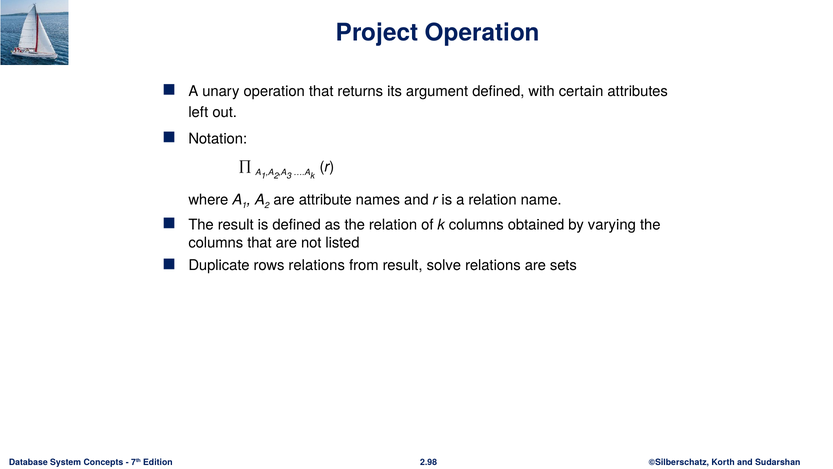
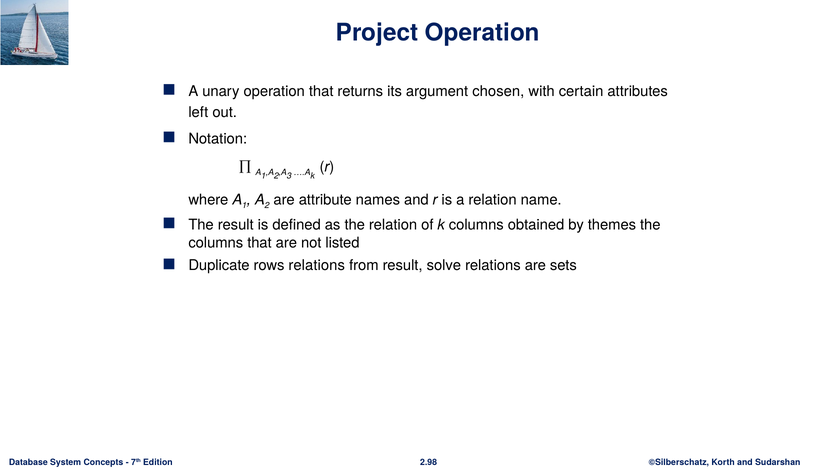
argument defined: defined -> chosen
varying: varying -> themes
